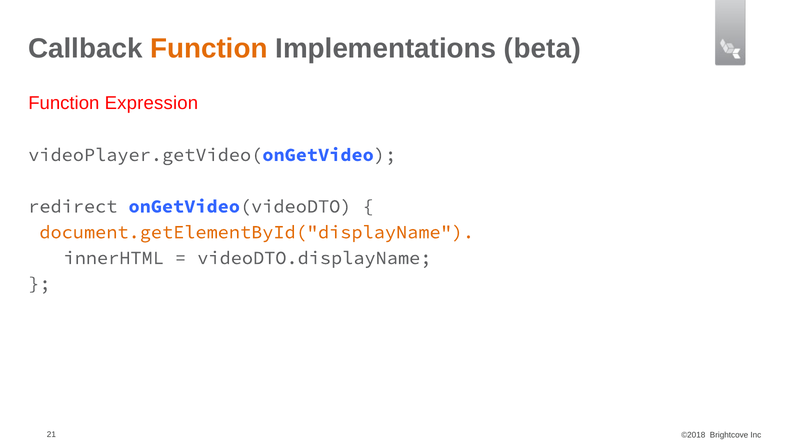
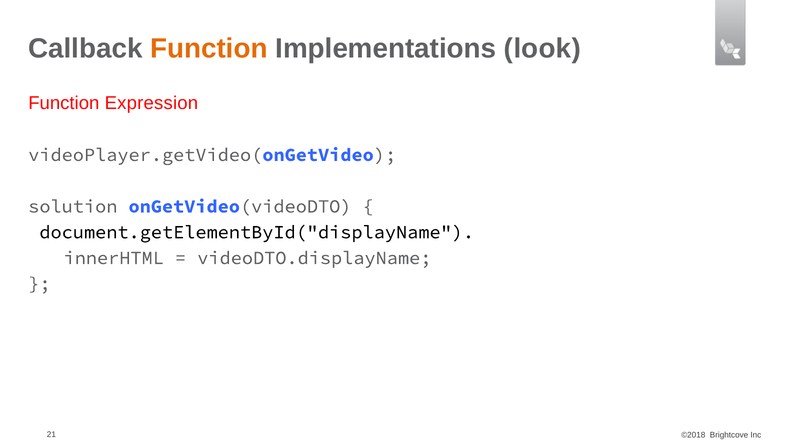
beta: beta -> look
redirect: redirect -> solution
document.getElementById("displayName colour: orange -> black
